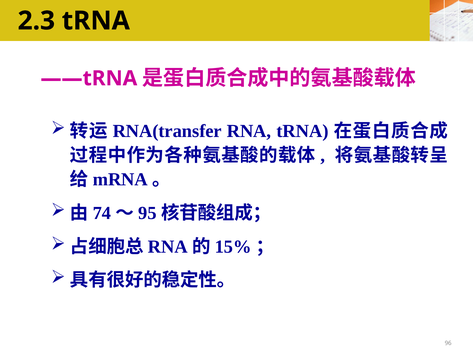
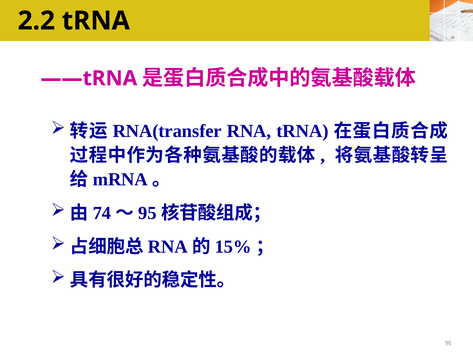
2.3: 2.3 -> 2.2
